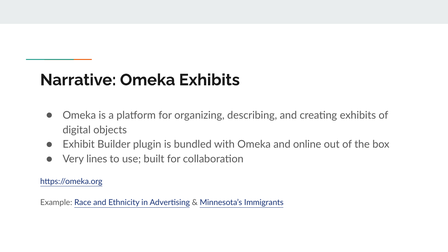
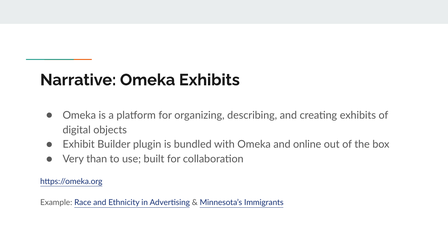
lines: lines -> than
